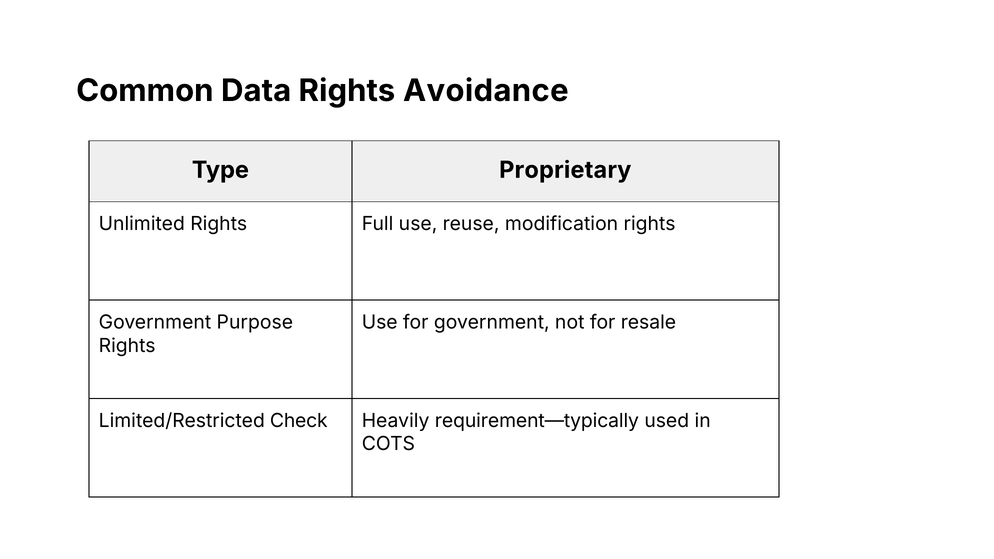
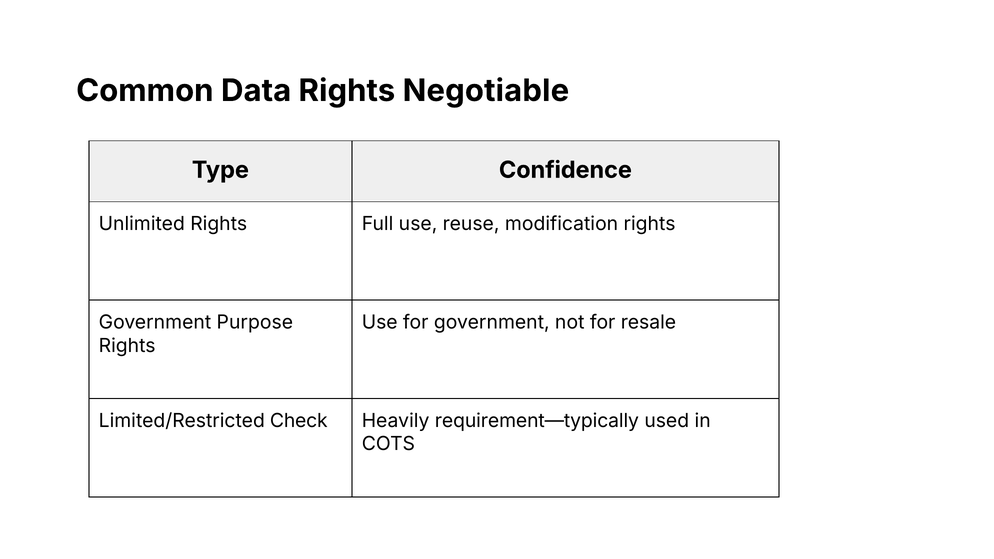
Avoidance: Avoidance -> Negotiable
Proprietary: Proprietary -> Confidence
